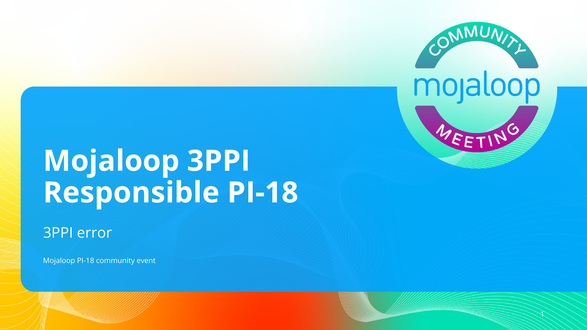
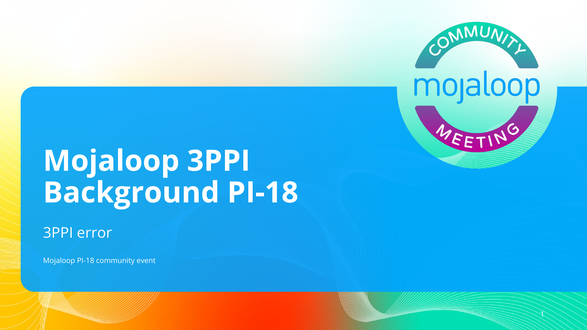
Responsible: Responsible -> Background
